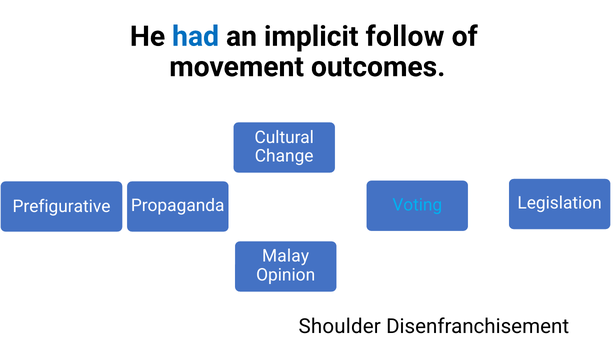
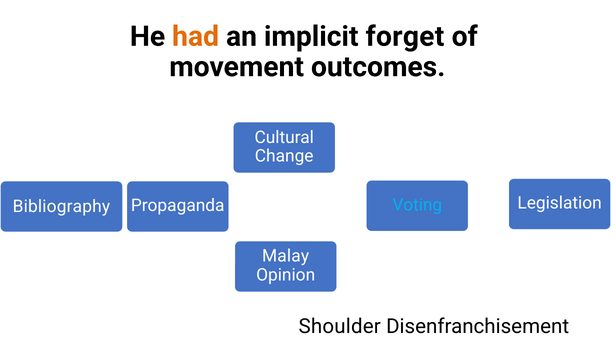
had colour: blue -> orange
follow: follow -> forget
Prefigurative: Prefigurative -> Bibliography
